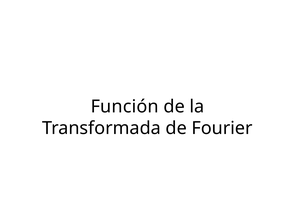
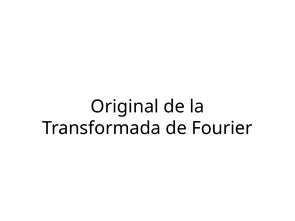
Función: Función -> Original
